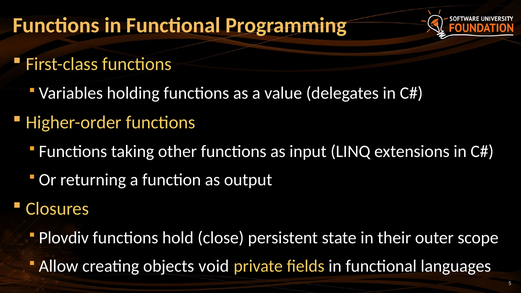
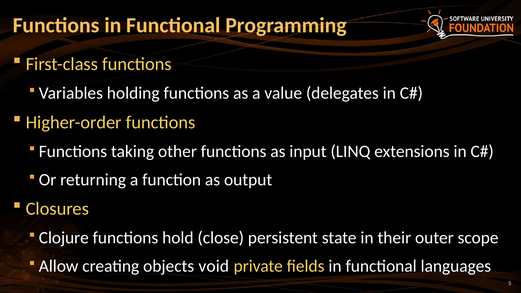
Plovdiv: Plovdiv -> Clojure
